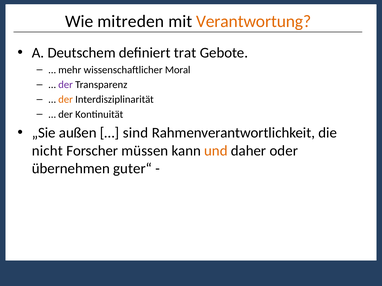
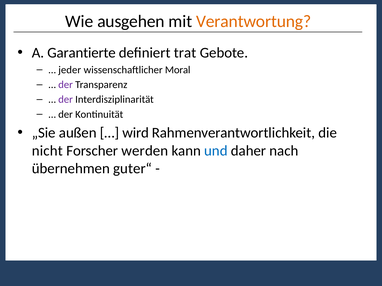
mitreden: mitreden -> ausgehen
Deutschem: Deutschem -> Garantierte
mehr: mehr -> jeder
der at (66, 100) colour: orange -> purple
sind: sind -> wird
müssen: müssen -> werden
und colour: orange -> blue
oder: oder -> nach
